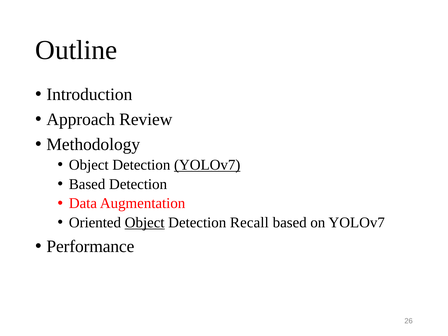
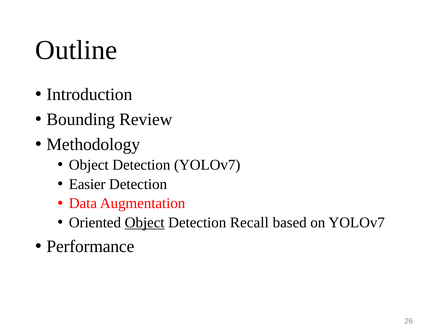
Approach: Approach -> Bounding
YOLOv7 at (207, 165) underline: present -> none
Based at (87, 184): Based -> Easier
